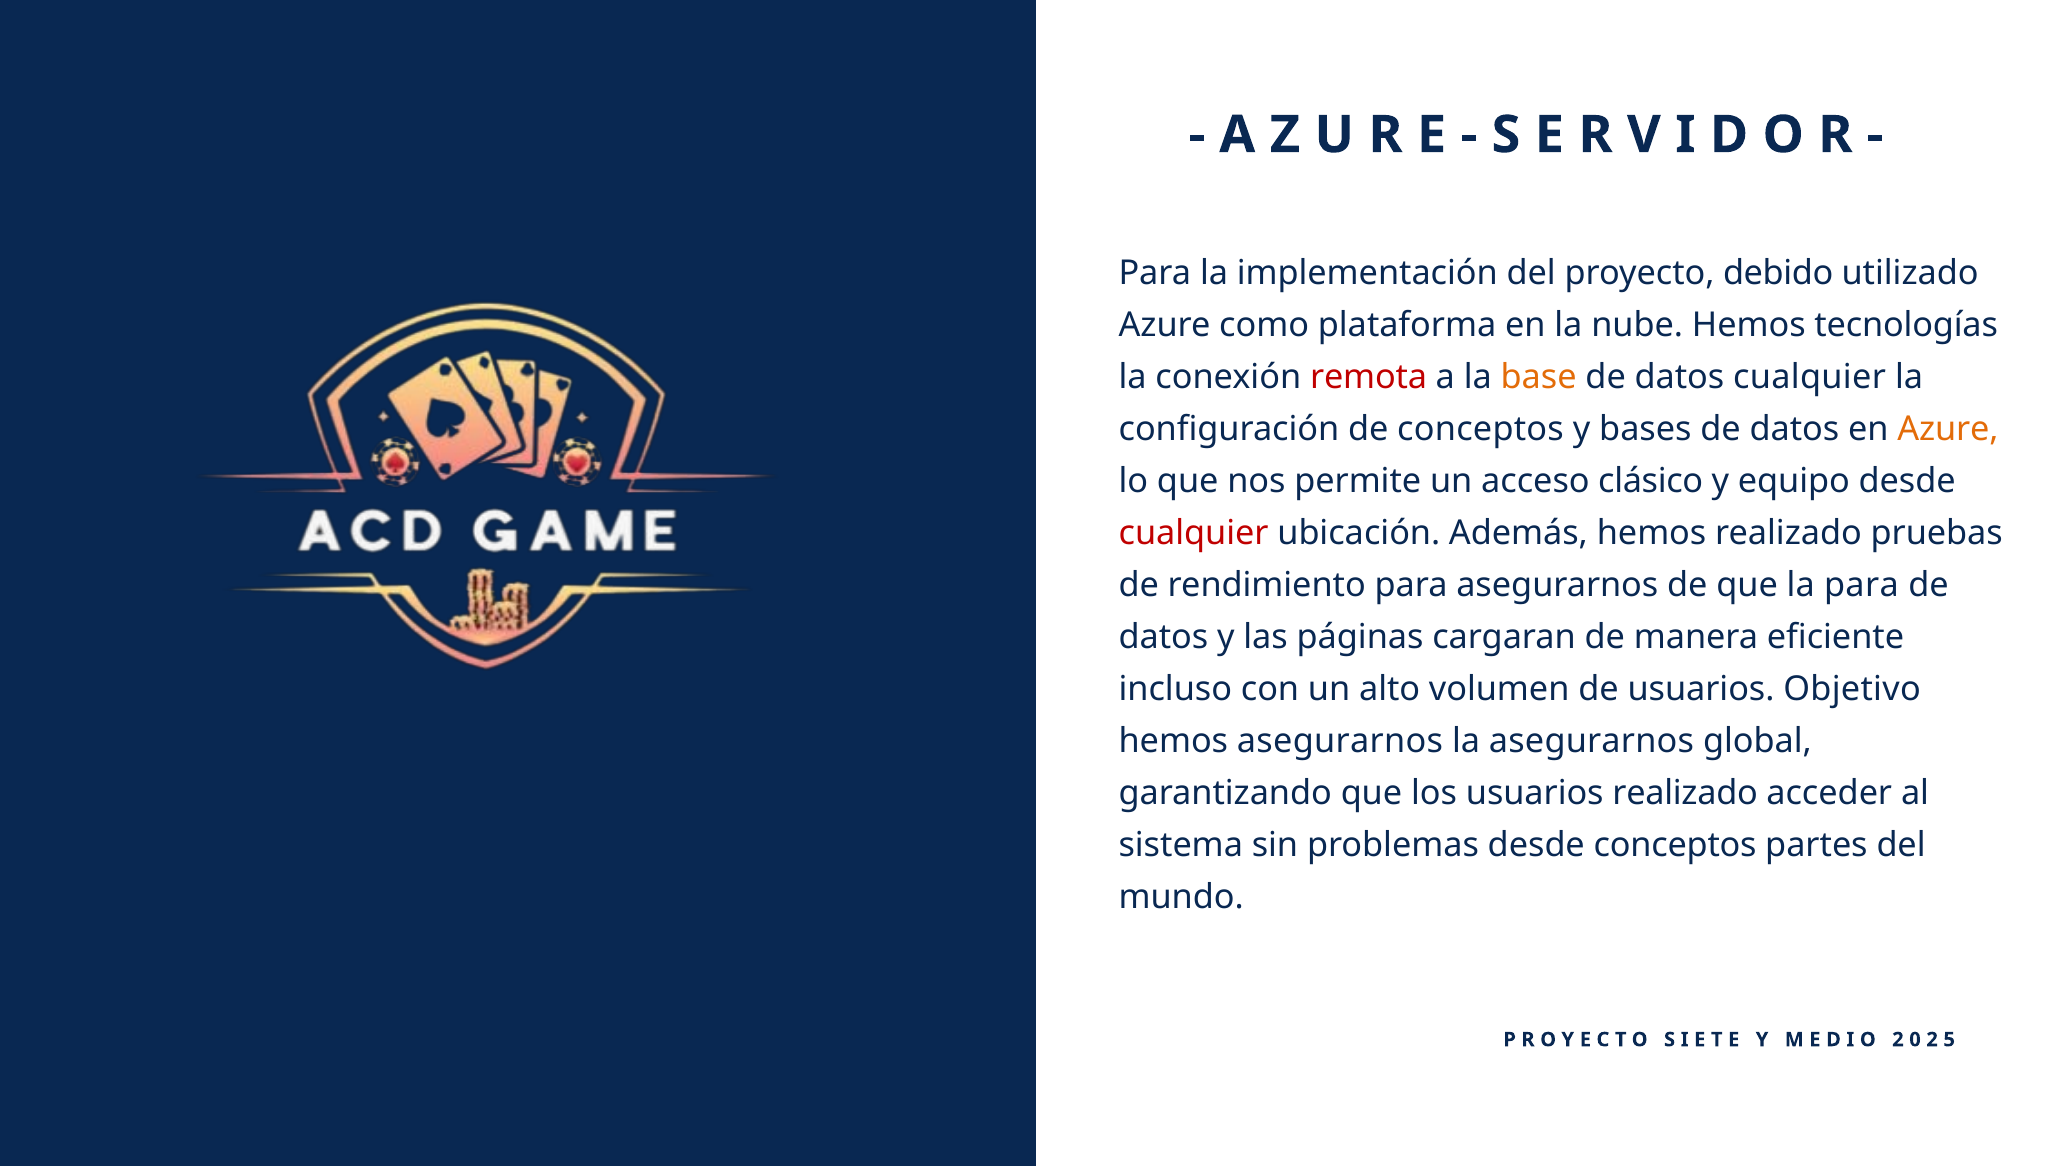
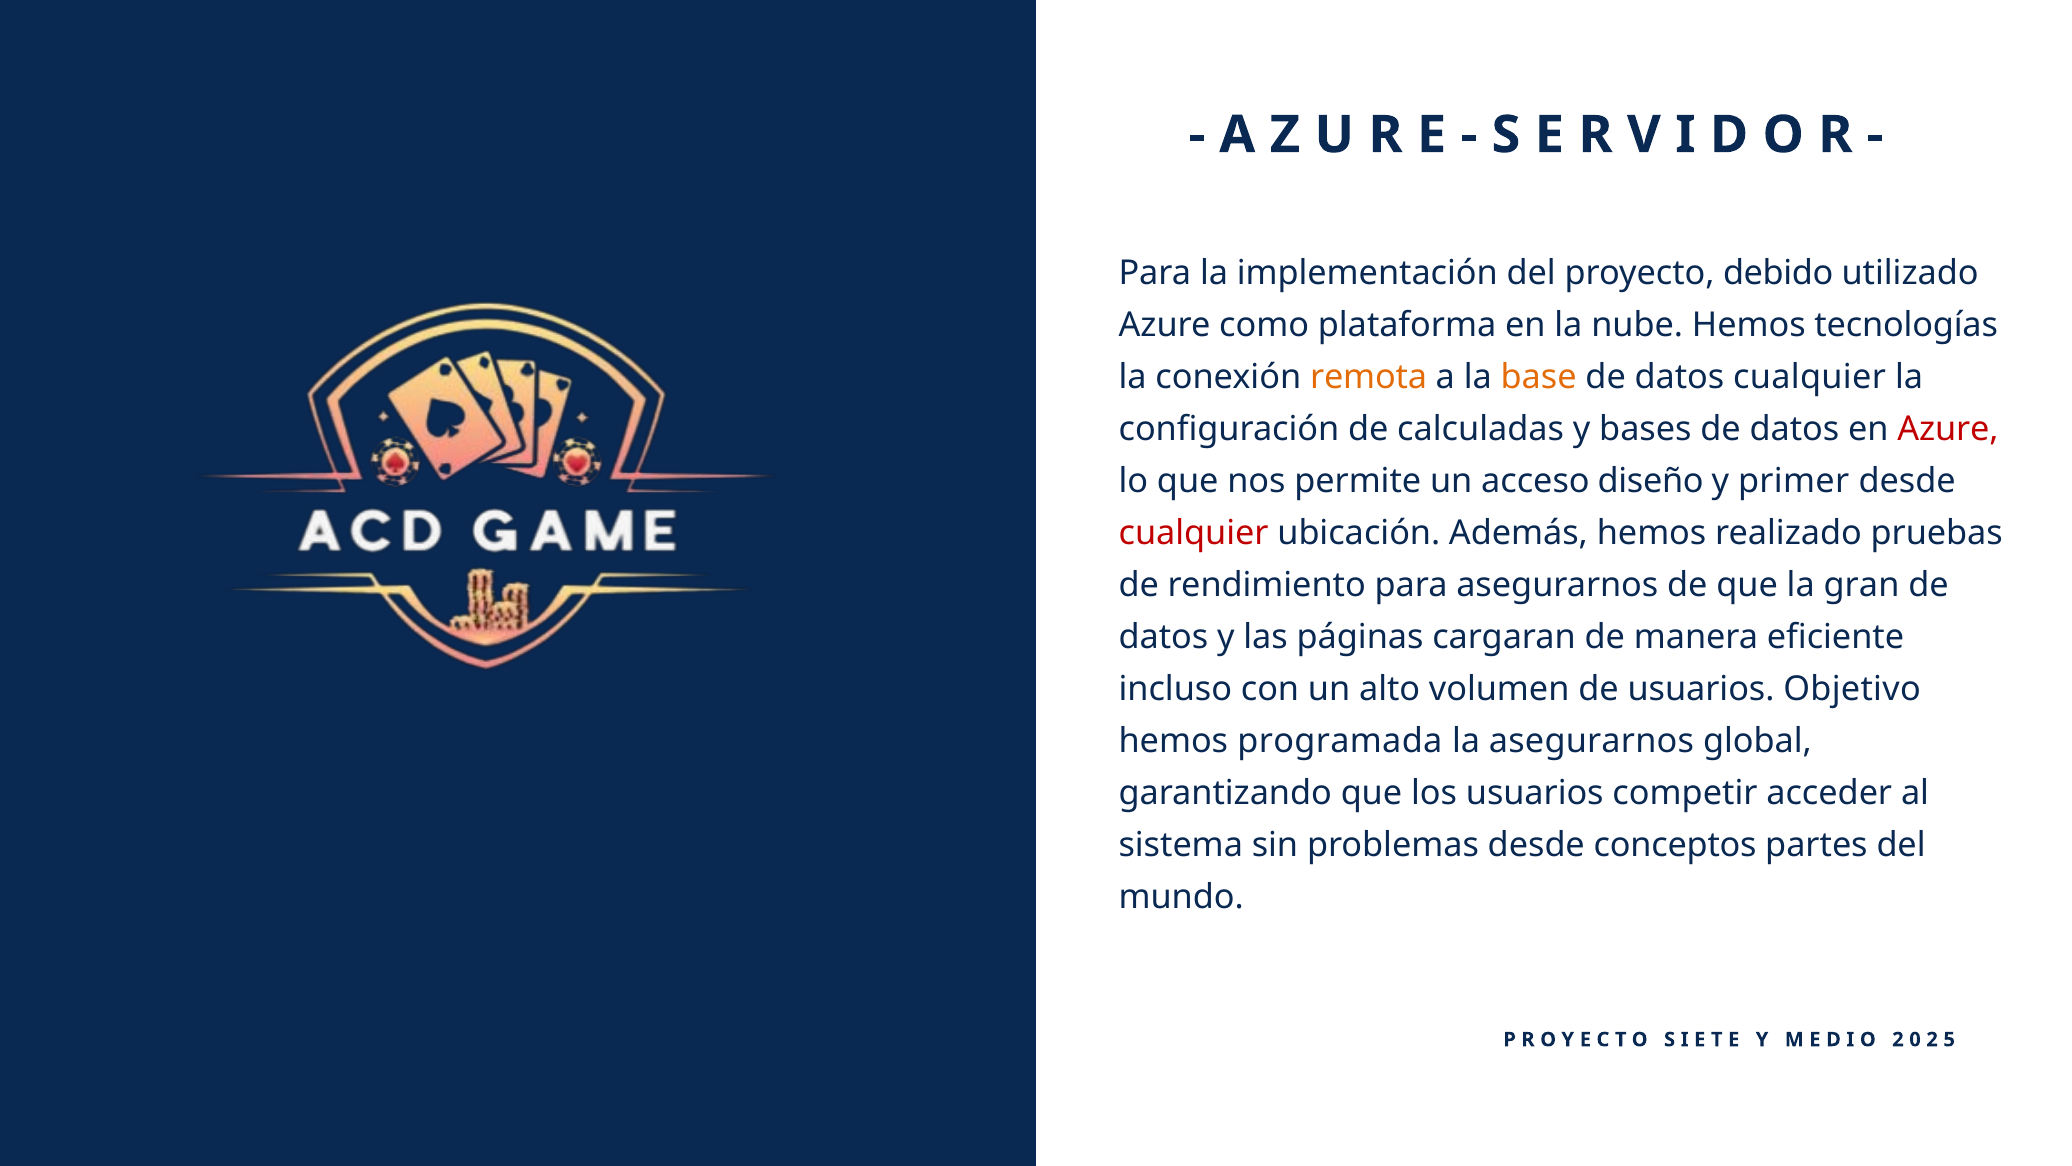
remota colour: red -> orange
de conceptos: conceptos -> calculadas
Azure at (1948, 429) colour: orange -> red
clásico: clásico -> diseño
equipo: equipo -> primer
la para: para -> gran
hemos asegurarnos: asegurarnos -> programada
usuarios realizado: realizado -> competir
